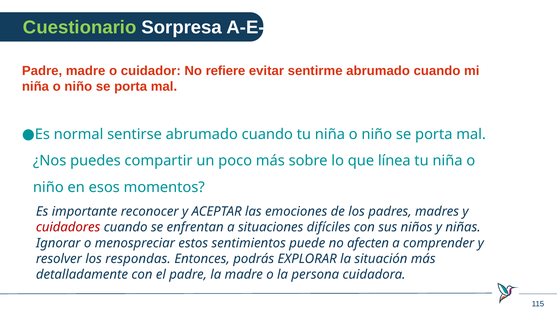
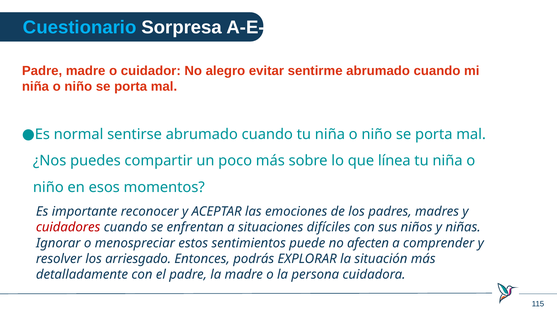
Cuestionario colour: light green -> light blue
refiere: refiere -> alegro
respondas: respondas -> arriesgado
